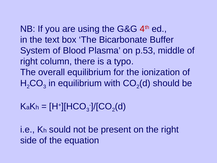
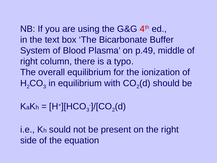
p.53: p.53 -> p.49
